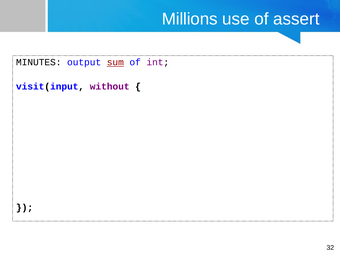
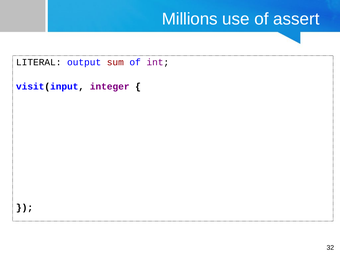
MINUTES: MINUTES -> LITERAL
sum underline: present -> none
without: without -> integer
